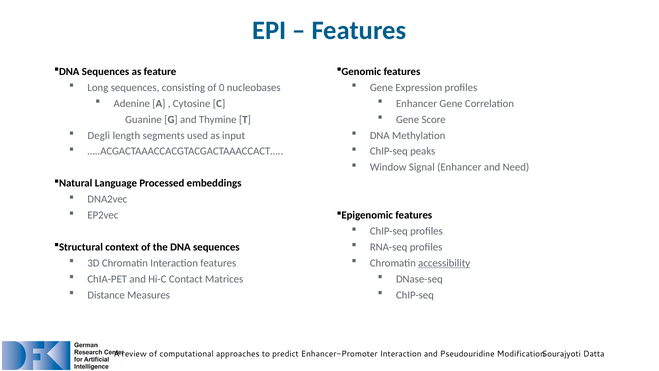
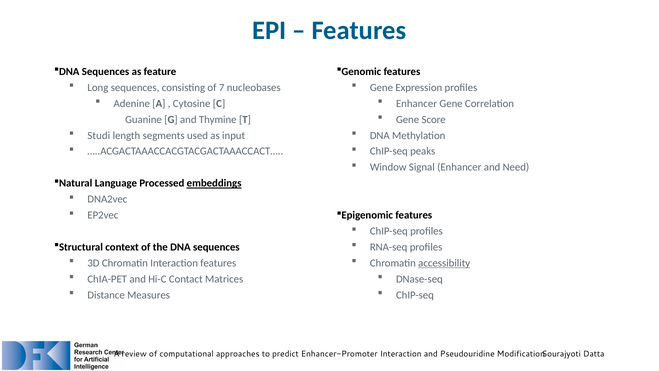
of 0: 0 -> 7
Degli: Degli -> Studi
embeddings underline: none -> present
